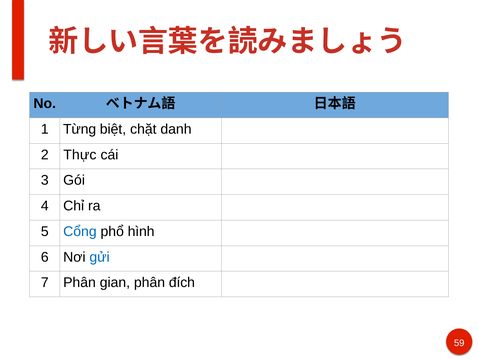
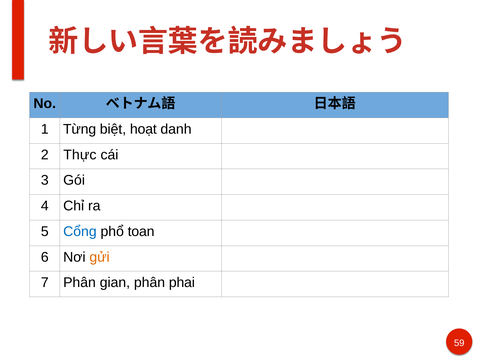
chặt: chặt -> hoạt
hình: hình -> toan
gửi colour: blue -> orange
đích: đích -> phai
